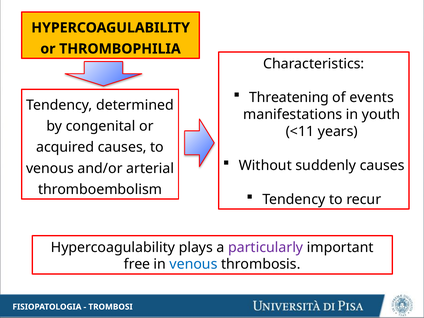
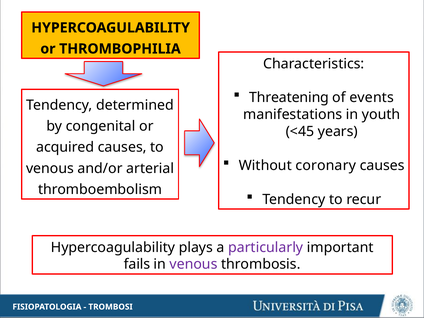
<11: <11 -> <45
suddenly: suddenly -> coronary
free: free -> fails
venous at (194, 264) colour: blue -> purple
